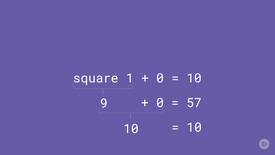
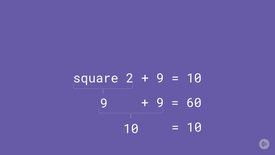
1: 1 -> 2
0 at (160, 78): 0 -> 9
0 at (160, 103): 0 -> 9
57: 57 -> 60
